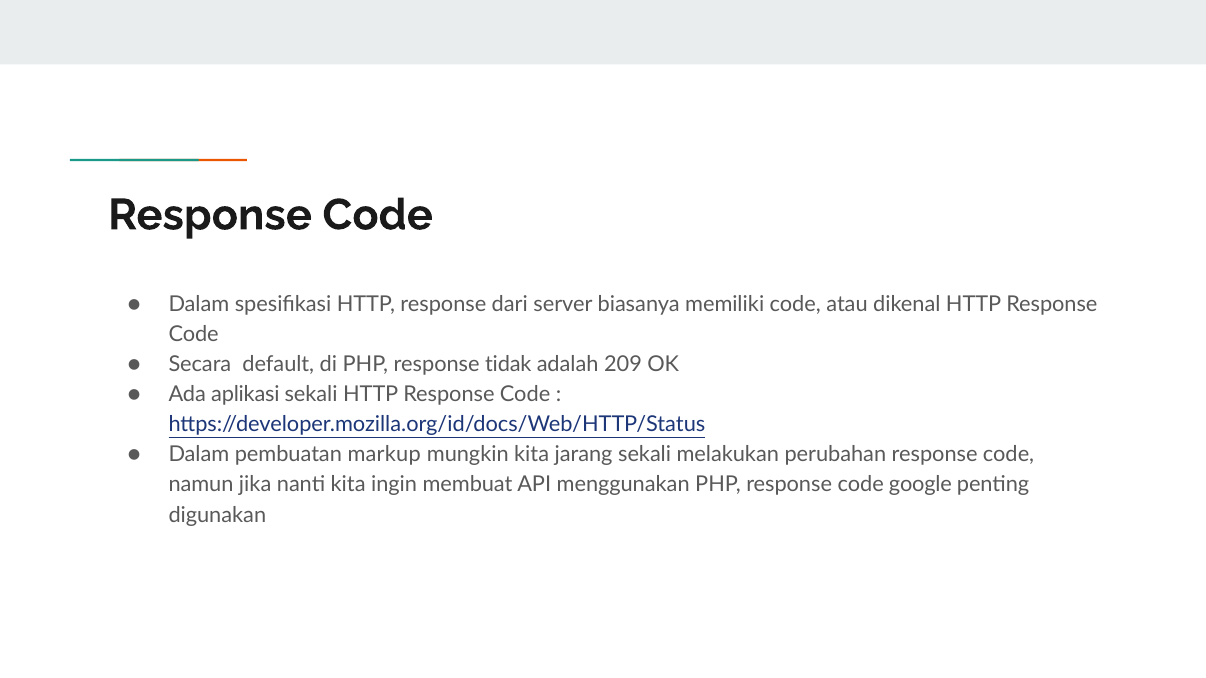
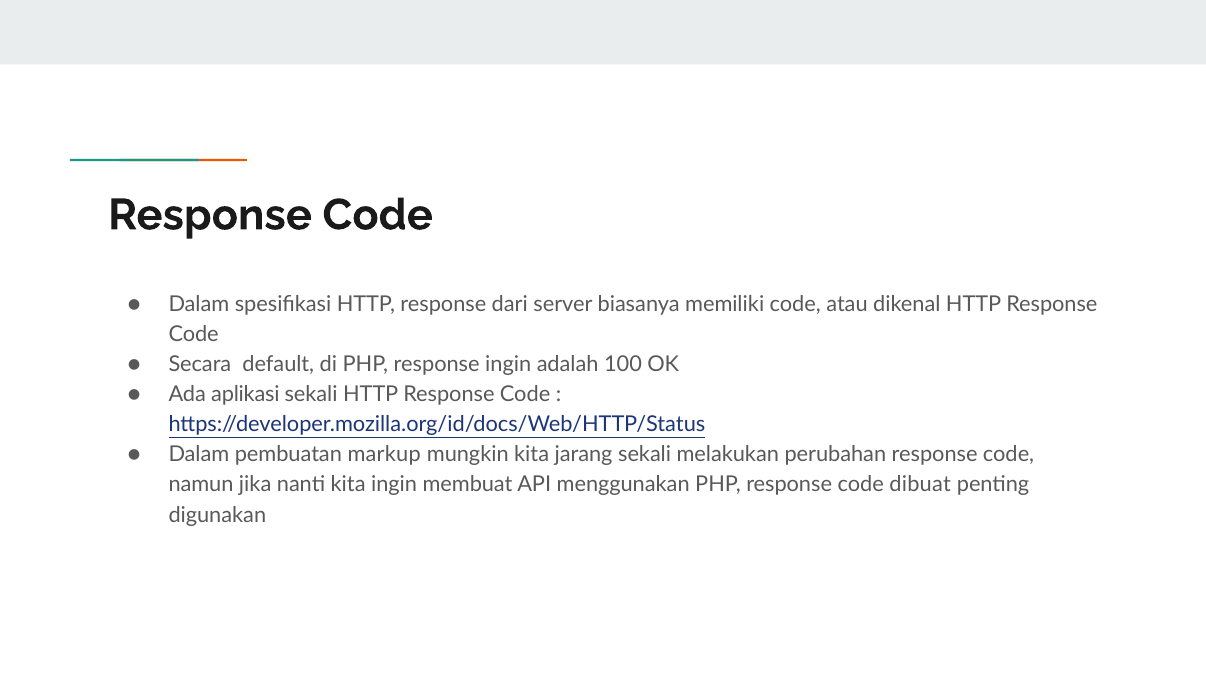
response tidak: tidak -> ingin
209: 209 -> 100
google: google -> dibuat
